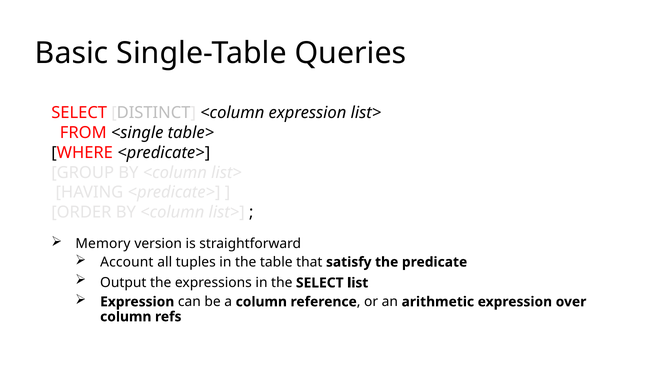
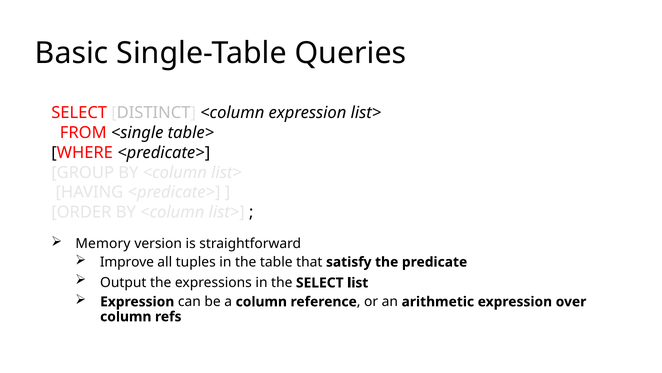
Account: Account -> Improve
